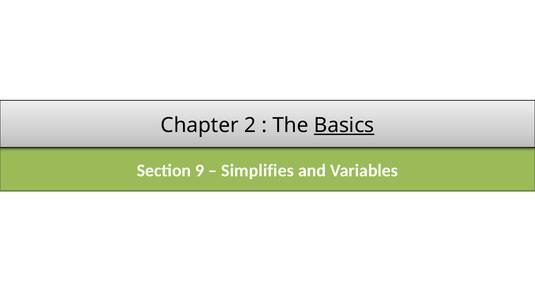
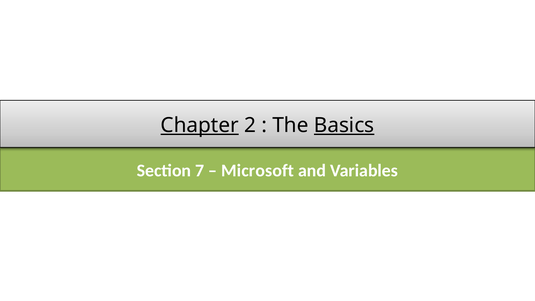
Chapter underline: none -> present
9: 9 -> 7
Simplifies: Simplifies -> Microsoft
